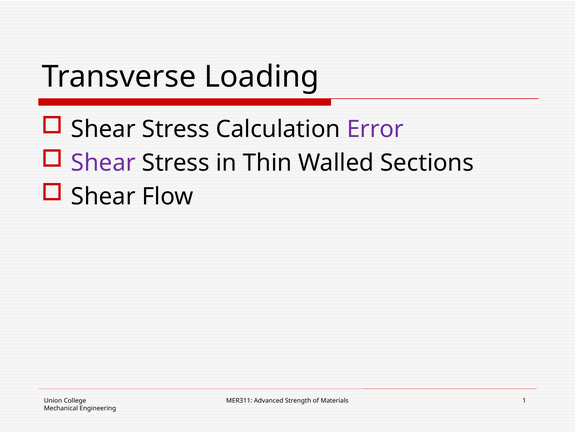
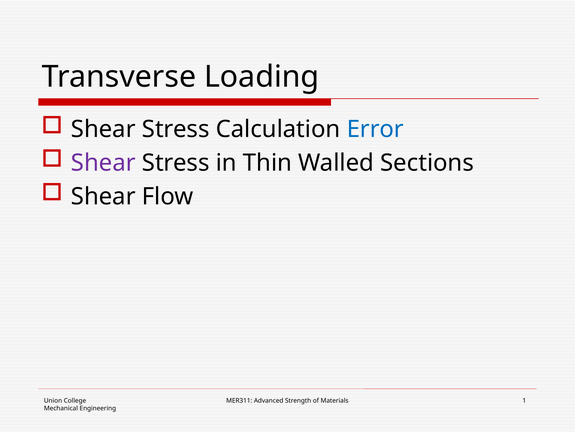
Error colour: purple -> blue
